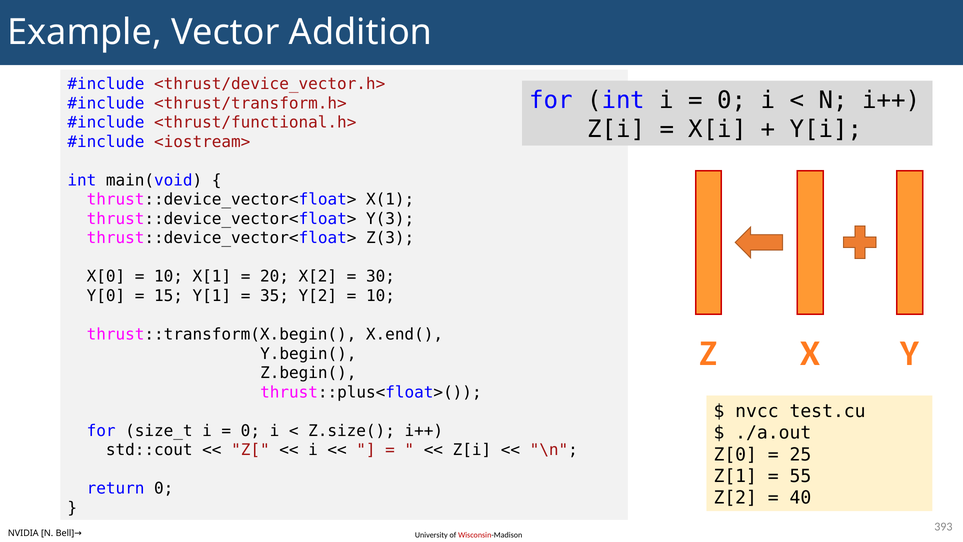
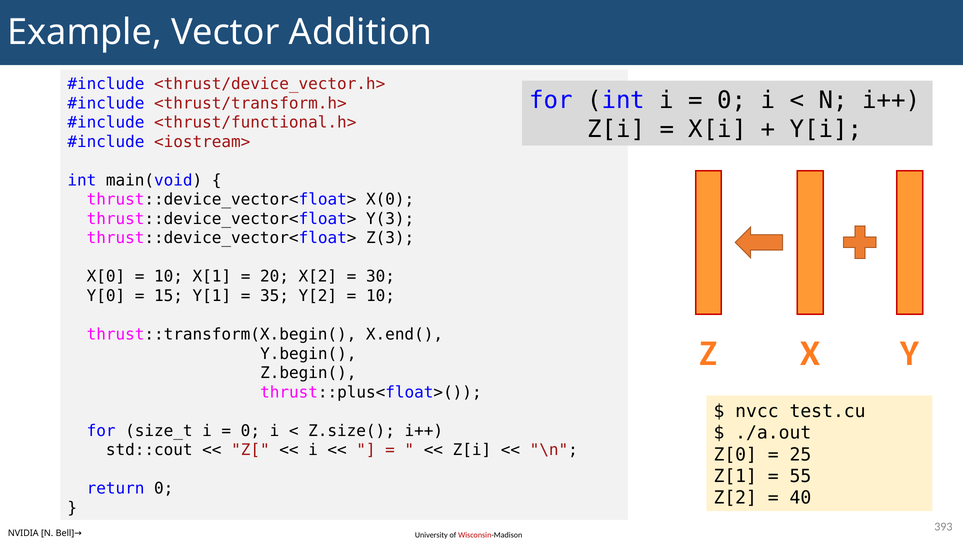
X(1: X(1 -> X(0
